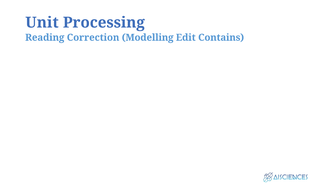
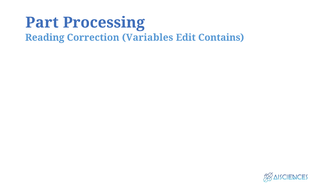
Unit: Unit -> Part
Modelling: Modelling -> Variables
